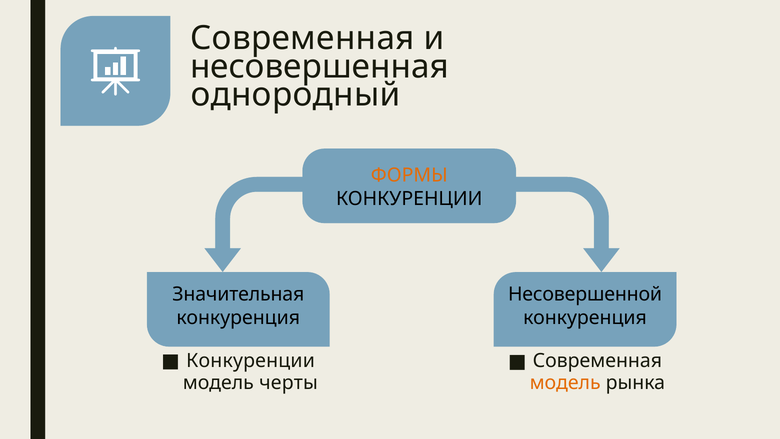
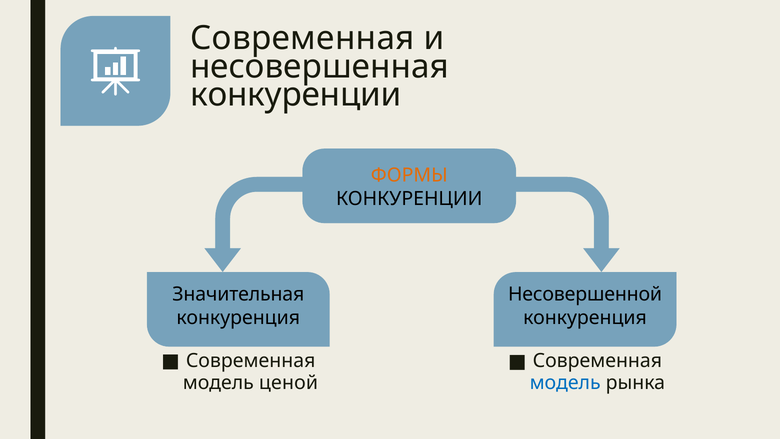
однородный at (295, 95): однородный -> конкуренции
Конкуренции at (251, 361): Конкуренции -> Современная
черты: черты -> ценой
модель at (565, 383) colour: orange -> blue
